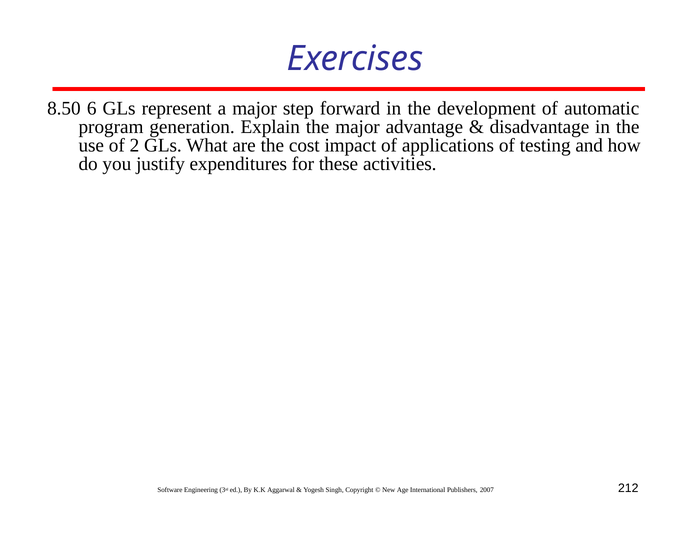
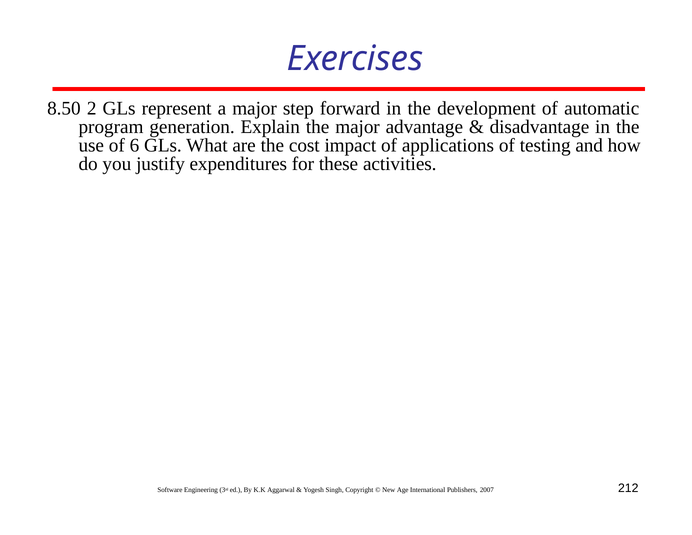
6: 6 -> 2
2: 2 -> 6
